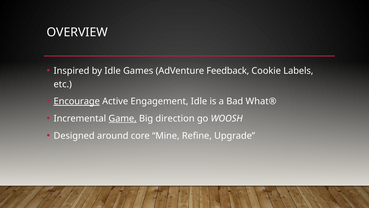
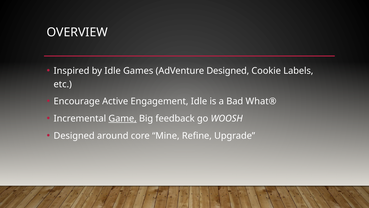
AdVenture Feedback: Feedback -> Designed
Encourage underline: present -> none
direction: direction -> feedback
